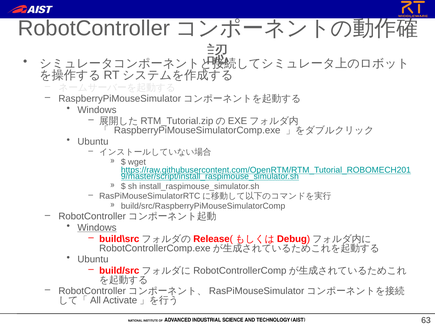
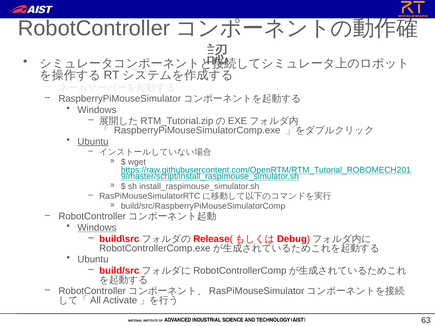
Ubuntu at (93, 142) underline: none -> present
